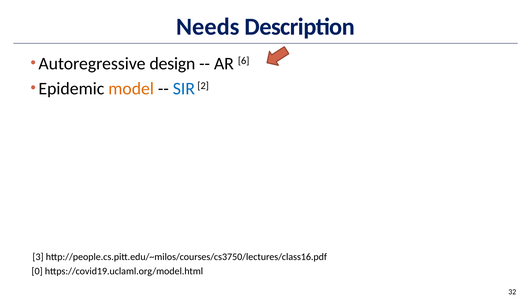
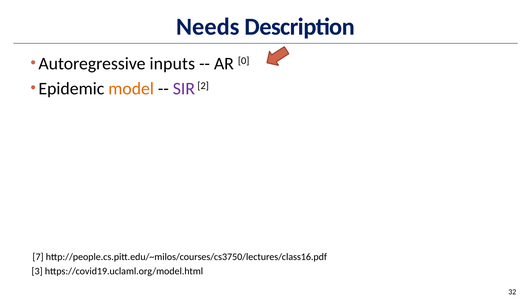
design: design -> inputs
6: 6 -> 0
SIR colour: blue -> purple
3: 3 -> 7
0: 0 -> 3
